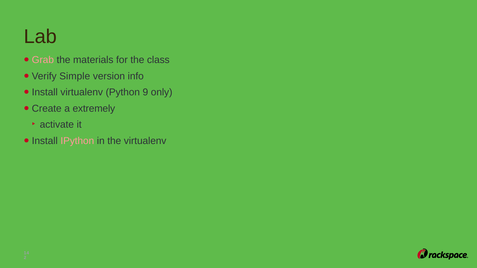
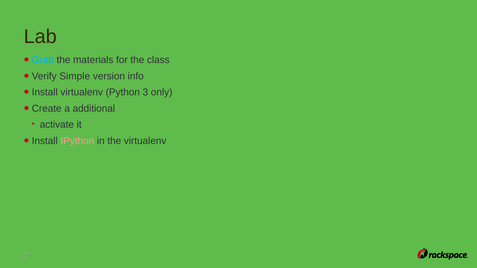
Grab colour: pink -> light blue
9: 9 -> 3
extremely: extremely -> additional
